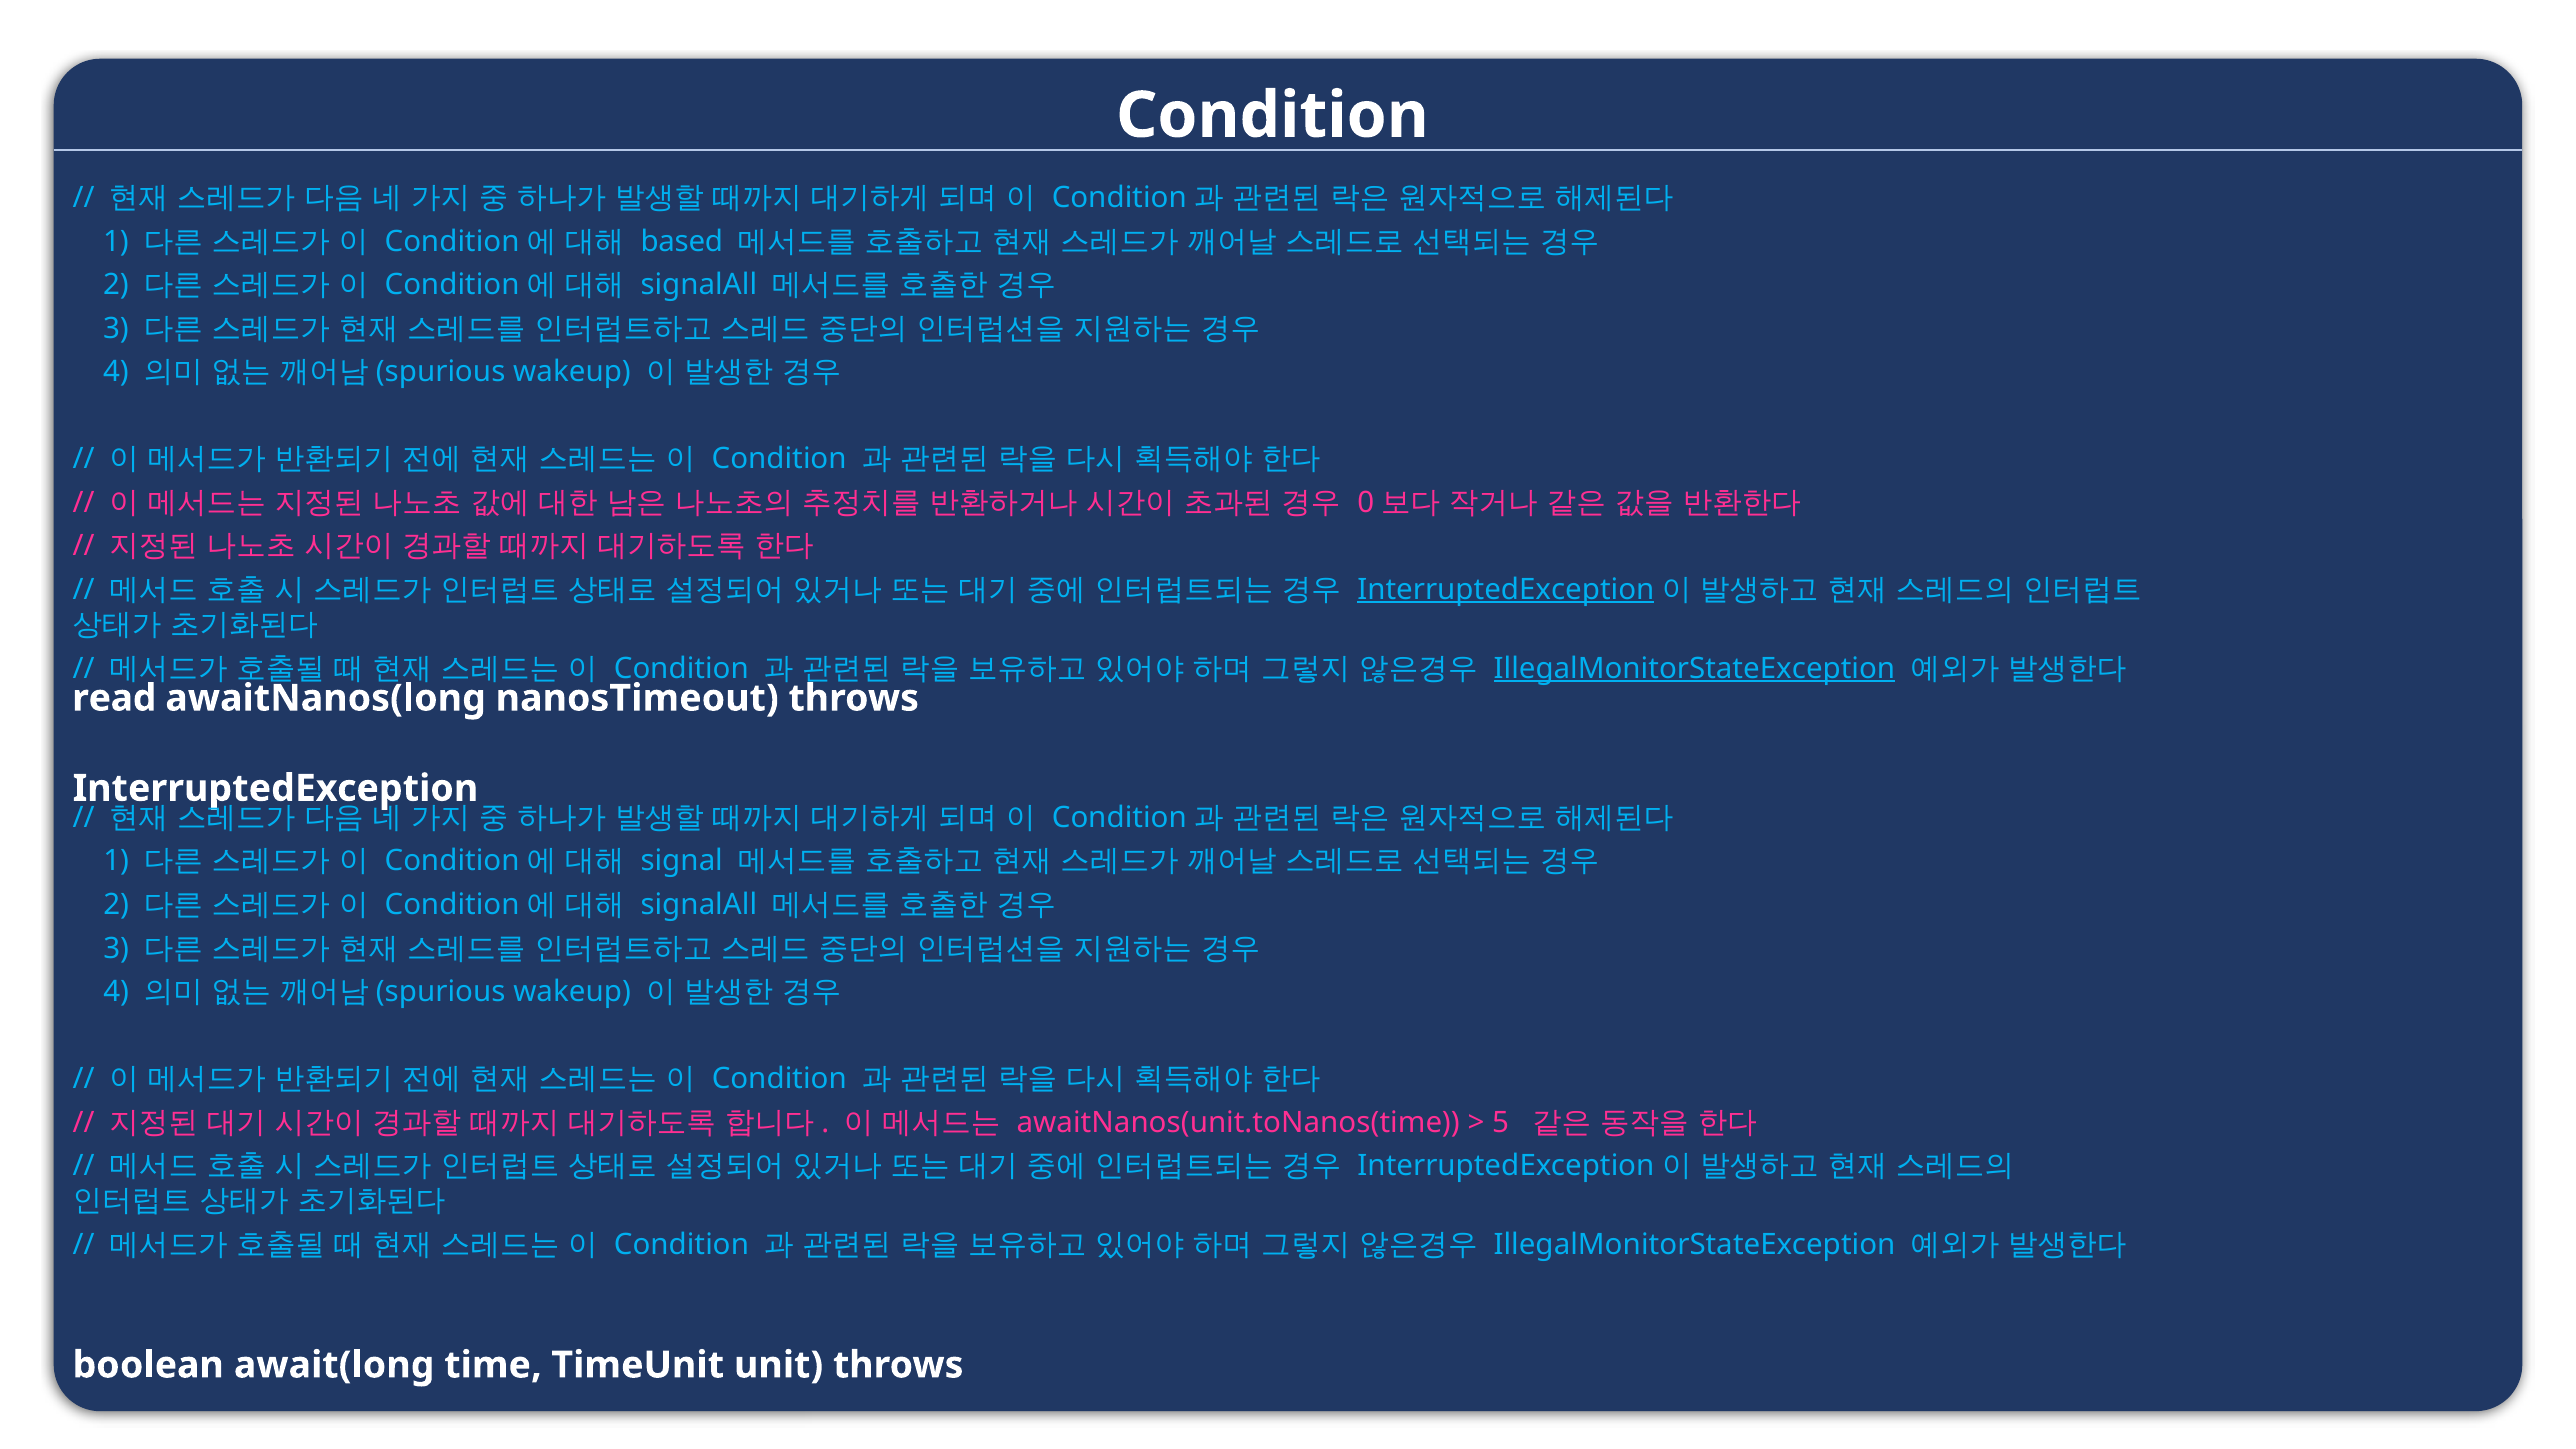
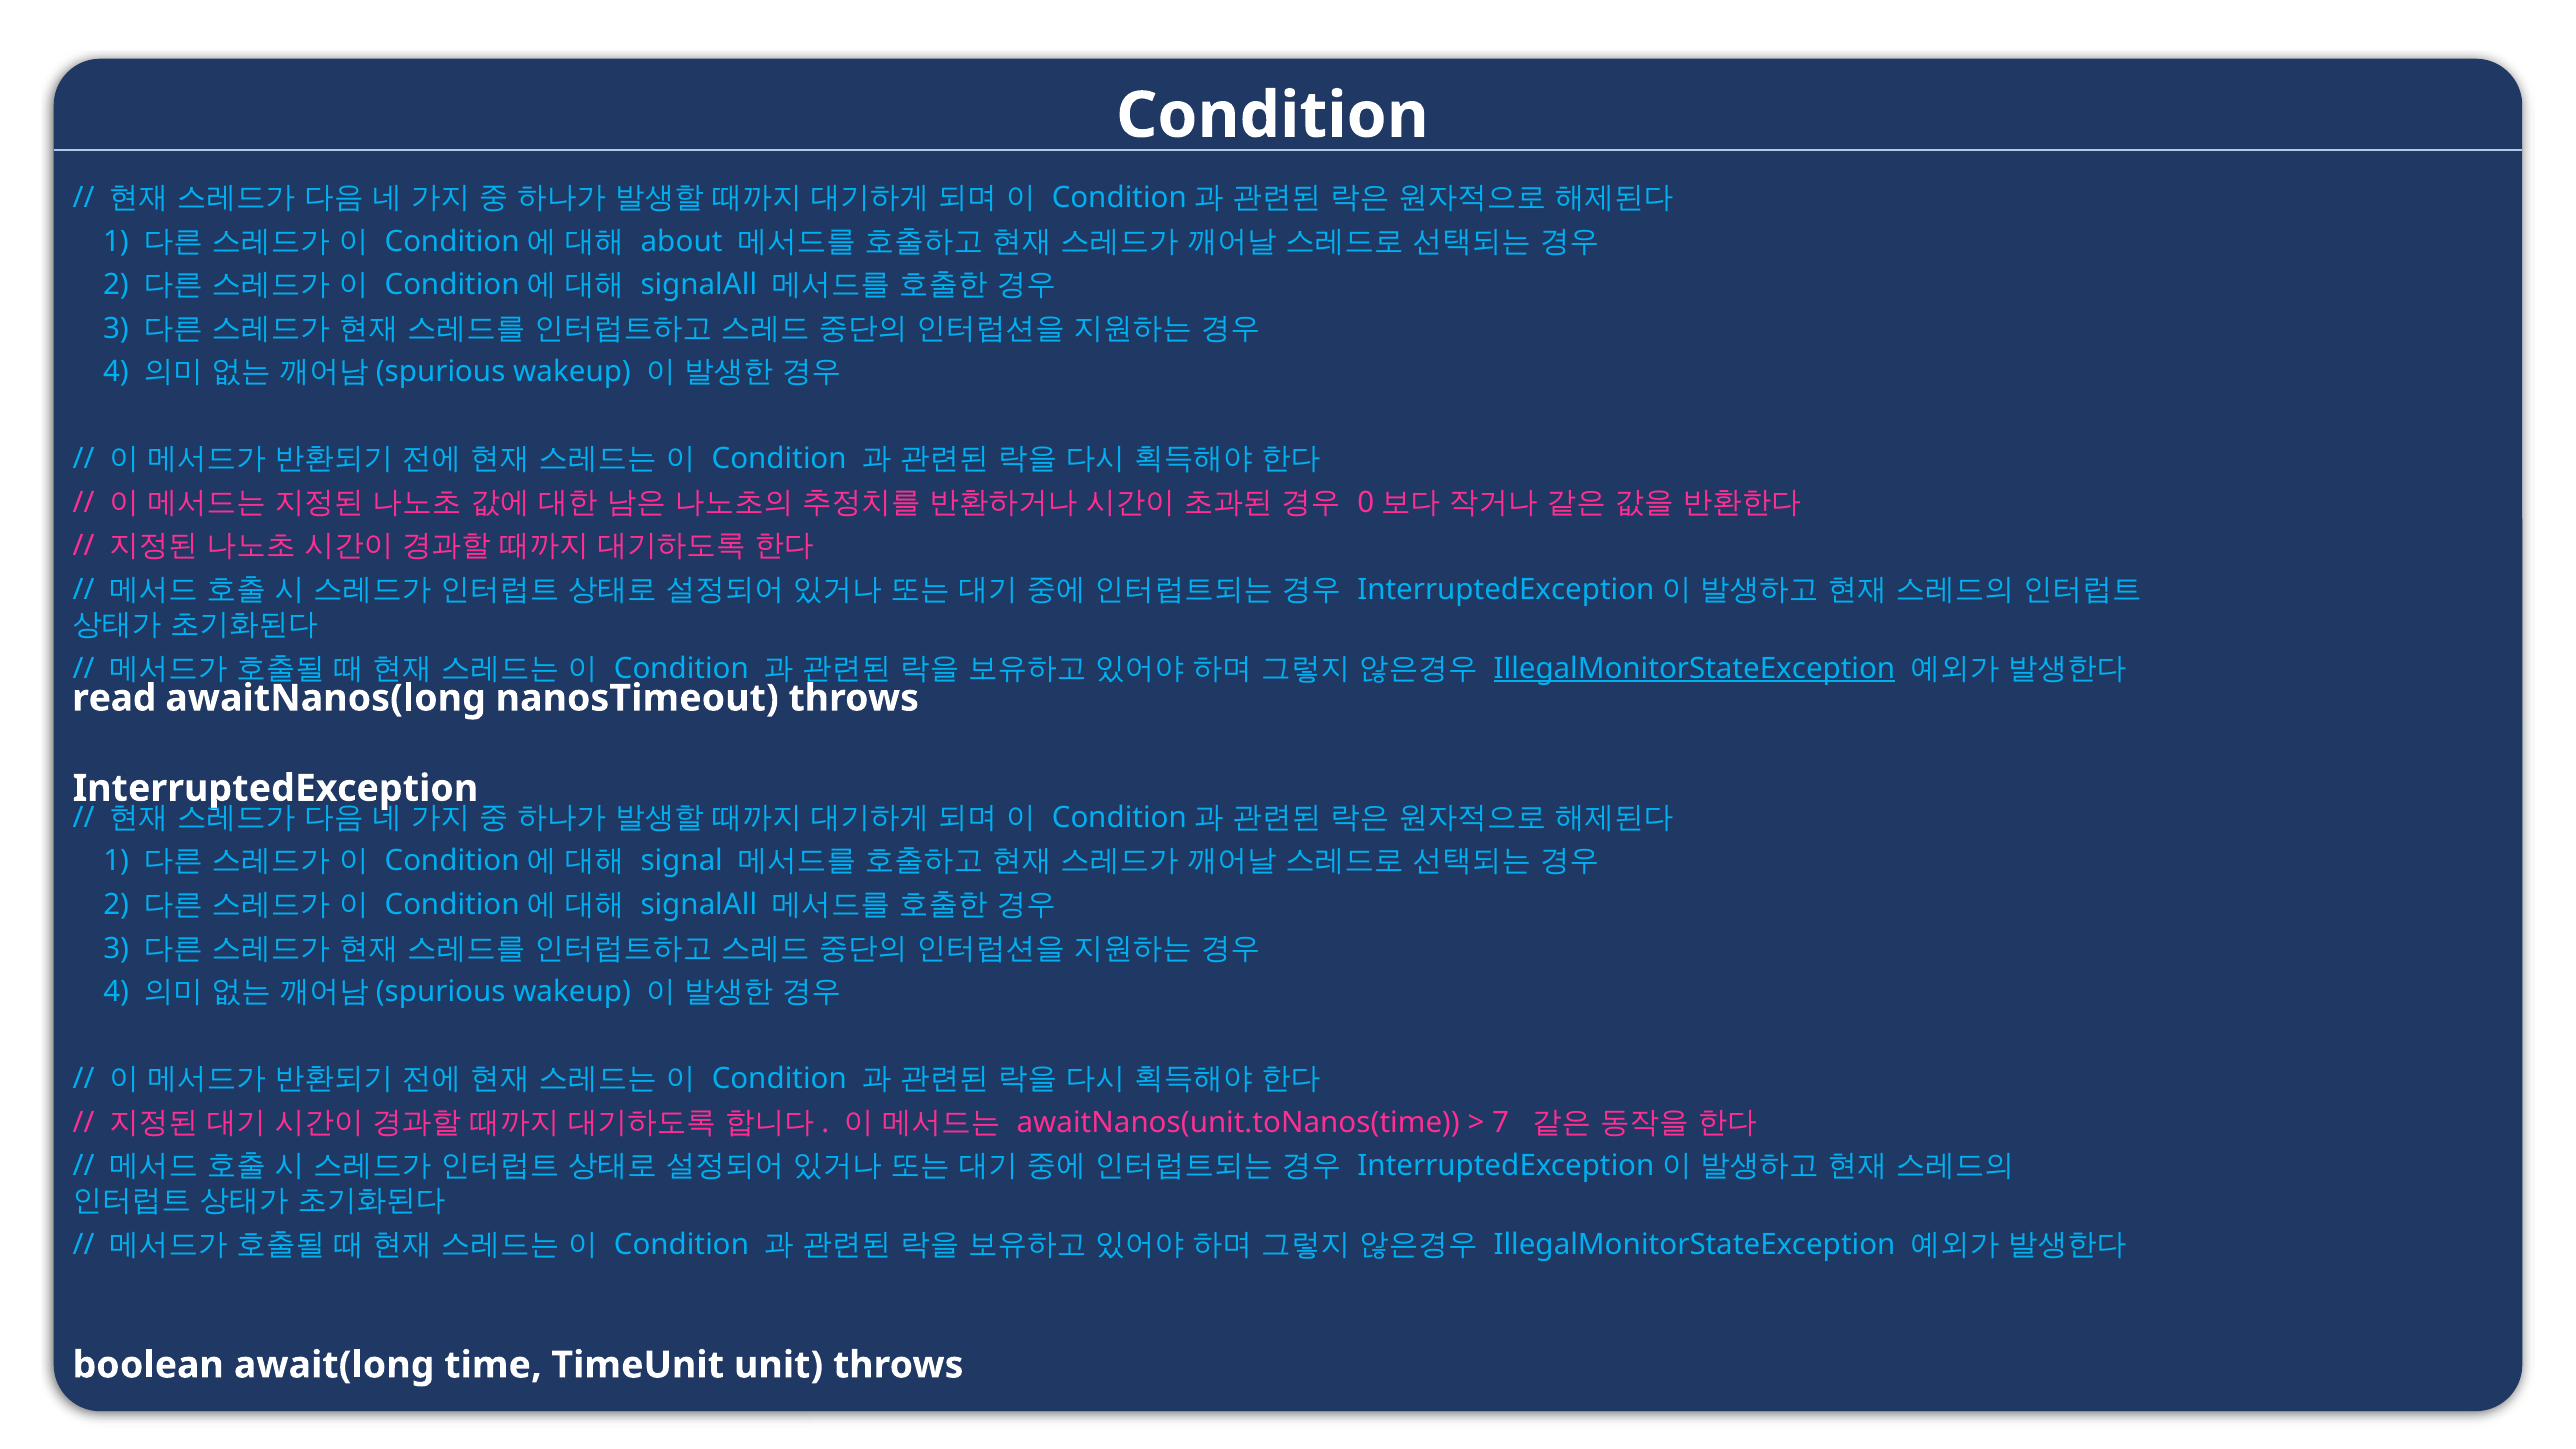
based: based -> about
InterruptedException at (1506, 589) underline: present -> none
5: 5 -> 7
